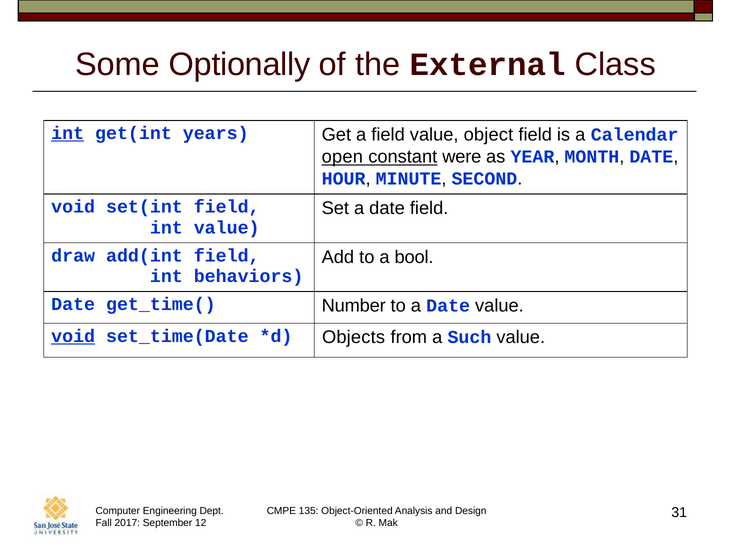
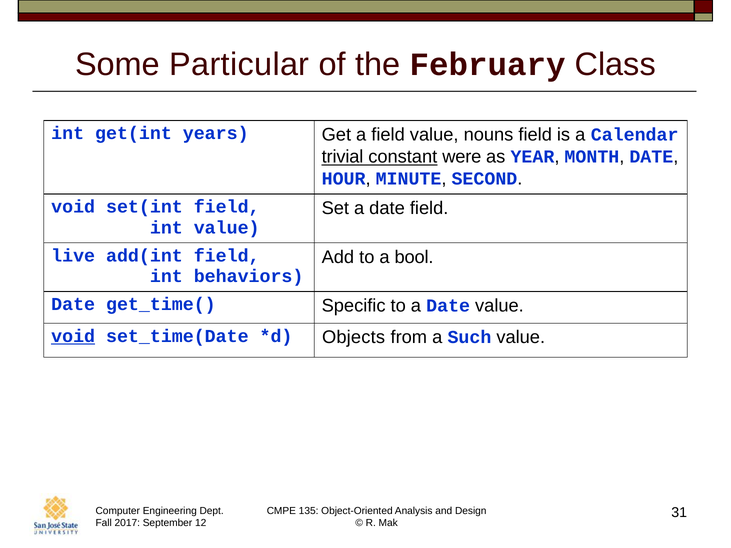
Optionally: Optionally -> Particular
External: External -> February
int at (68, 133) underline: present -> none
object: object -> nouns
open: open -> trivial
draw: draw -> live
Number: Number -> Specific
